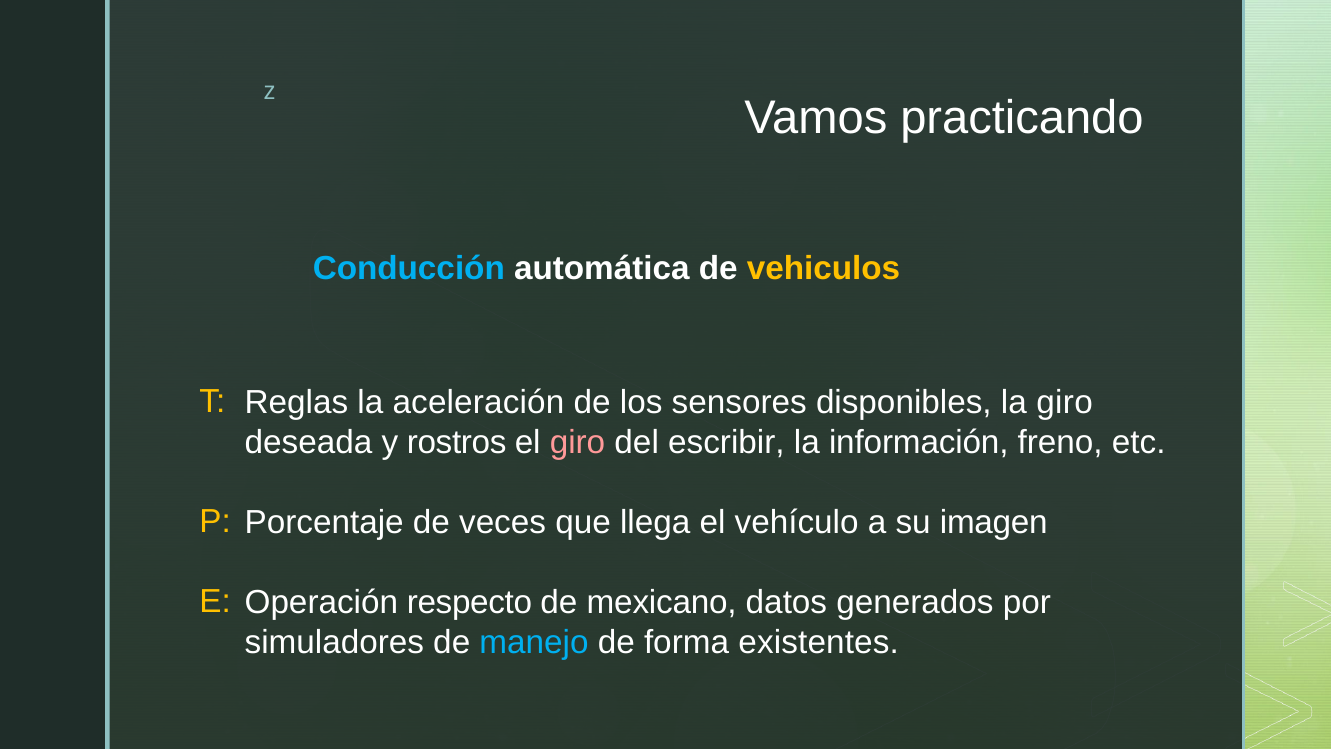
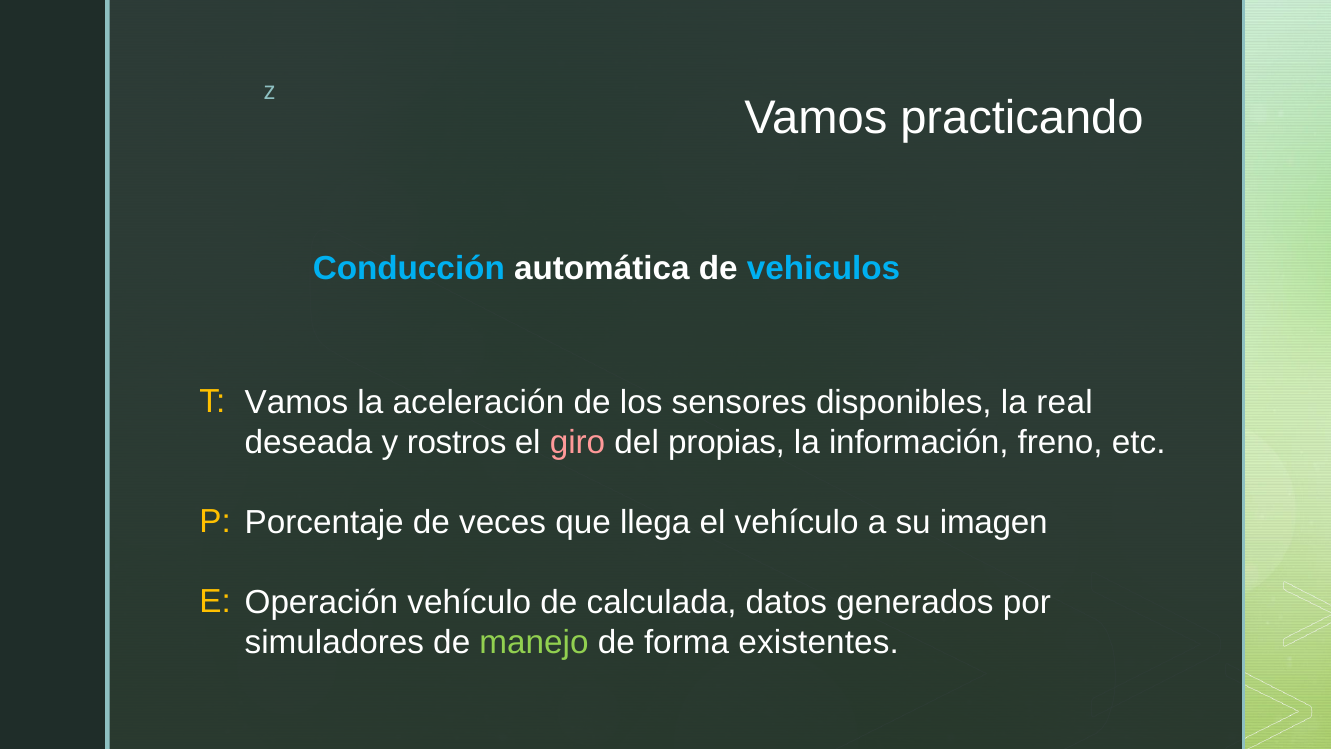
vehiculos colour: yellow -> light blue
Reglas at (296, 403): Reglas -> Vamos
la giro: giro -> real
escribir: escribir -> propias
Operación respecto: respecto -> vehículo
mexicano: mexicano -> calculada
manejo colour: light blue -> light green
